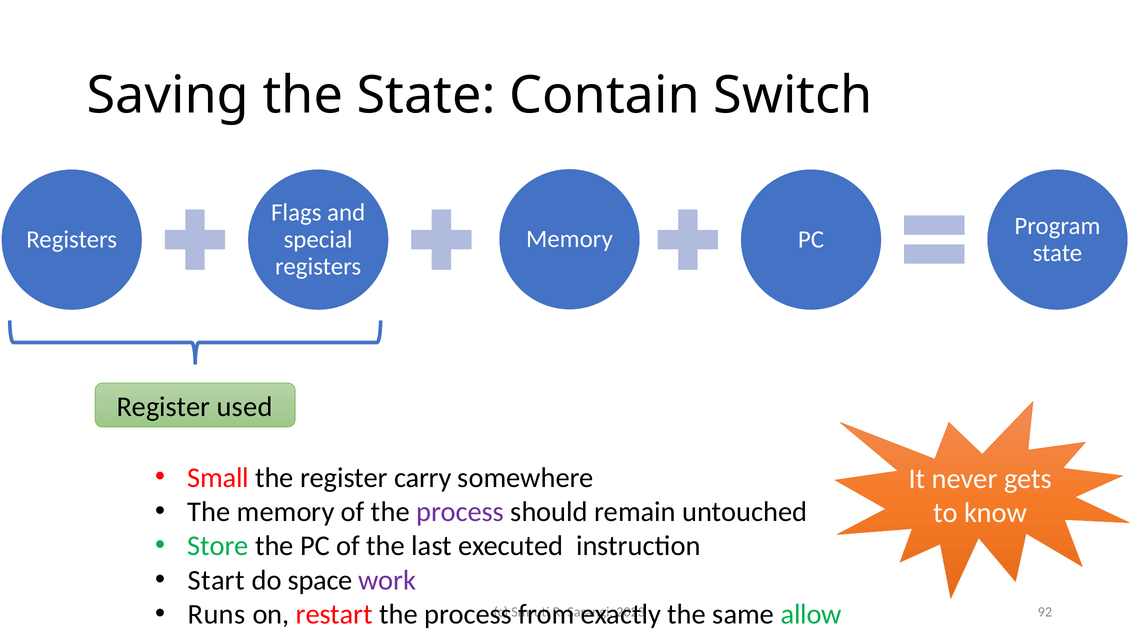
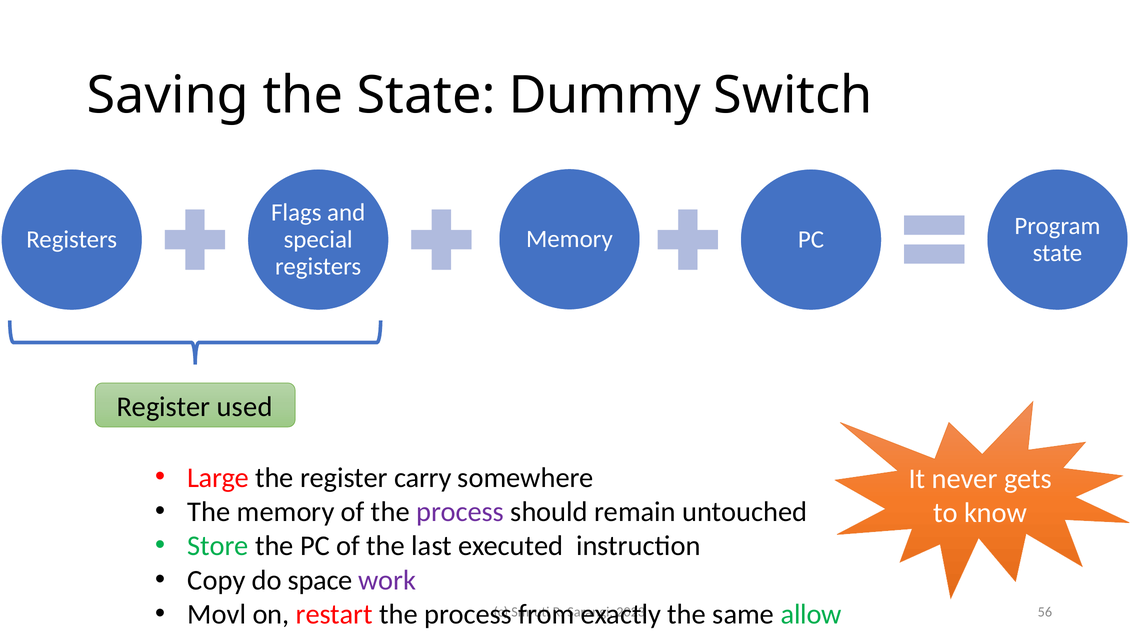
Contain: Contain -> Dummy
Small: Small -> Large
Start: Start -> Copy
Runs: Runs -> Movl
92: 92 -> 56
